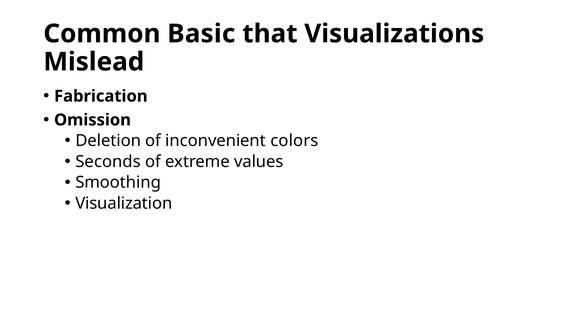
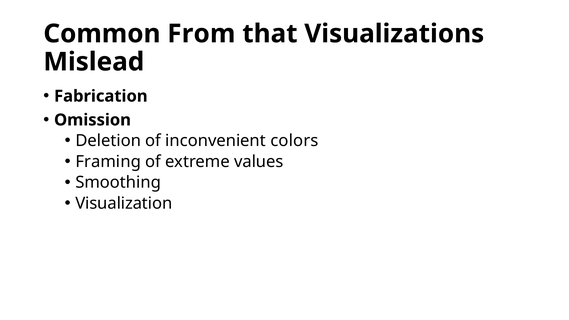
Basic: Basic -> From
Seconds: Seconds -> Framing
